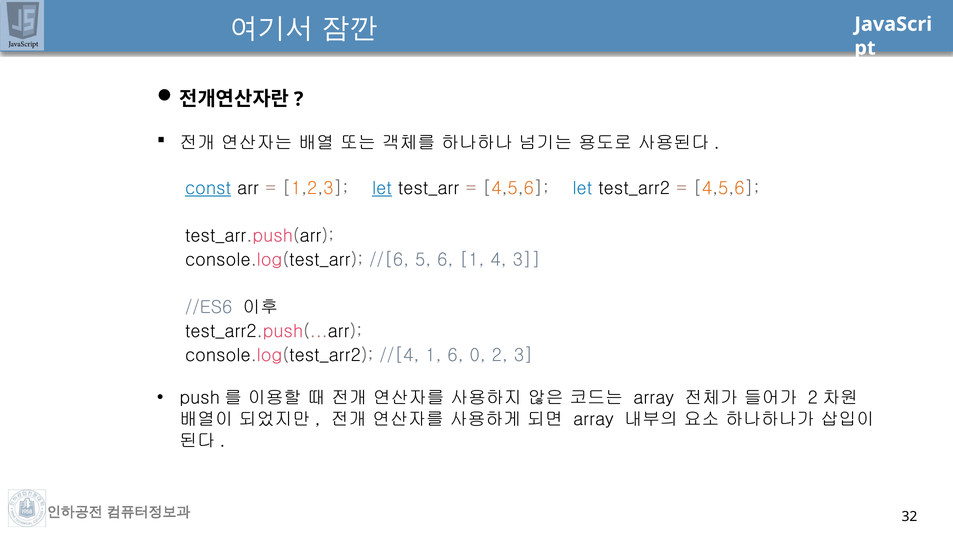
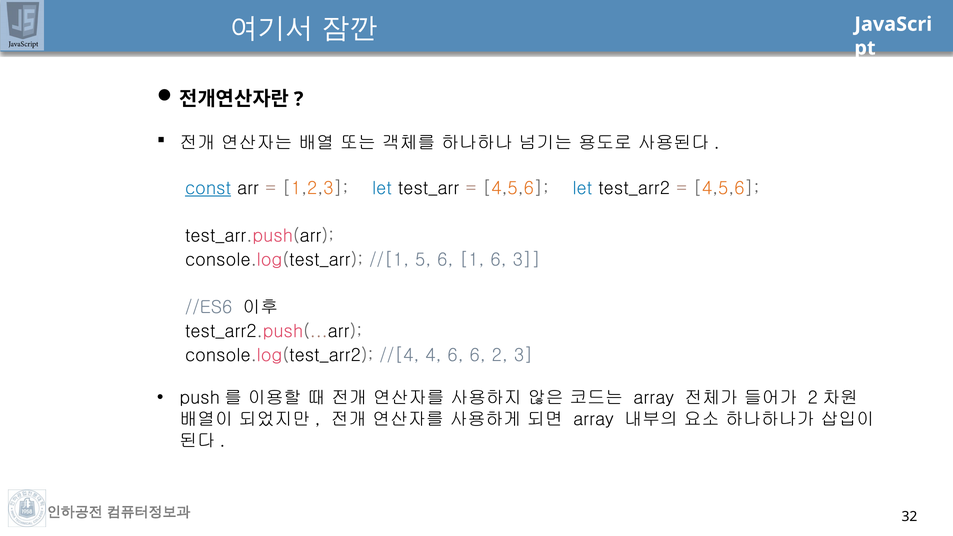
let at (382, 188) underline: present -> none
//[6: //[6 -> //[1
1 4: 4 -> 6
//[4 1: 1 -> 4
6 0: 0 -> 6
